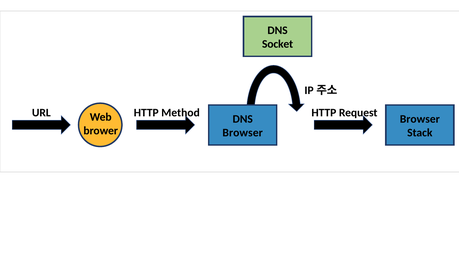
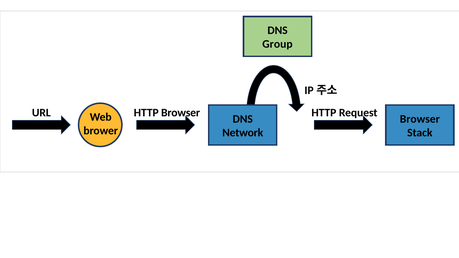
Socket: Socket -> Group
HTTP Method: Method -> Browser
Browser at (243, 133): Browser -> Network
